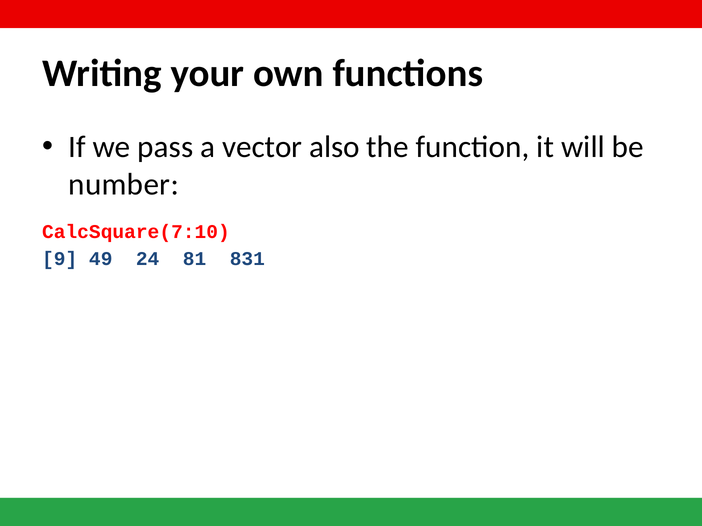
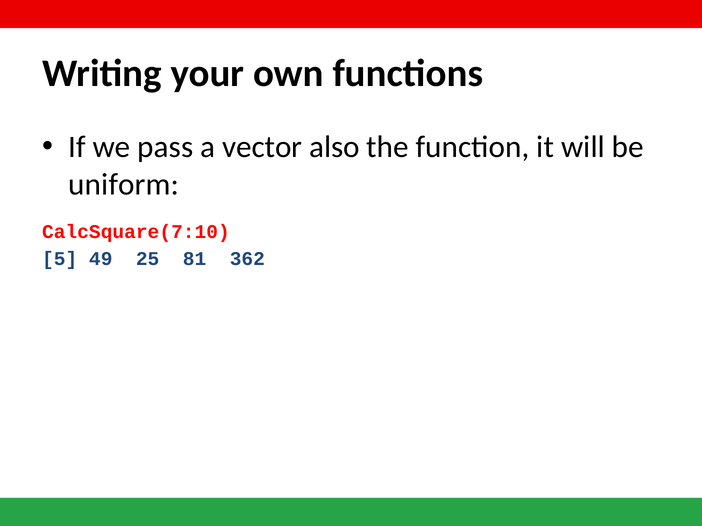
number: number -> uniform
9: 9 -> 5
24: 24 -> 25
831: 831 -> 362
